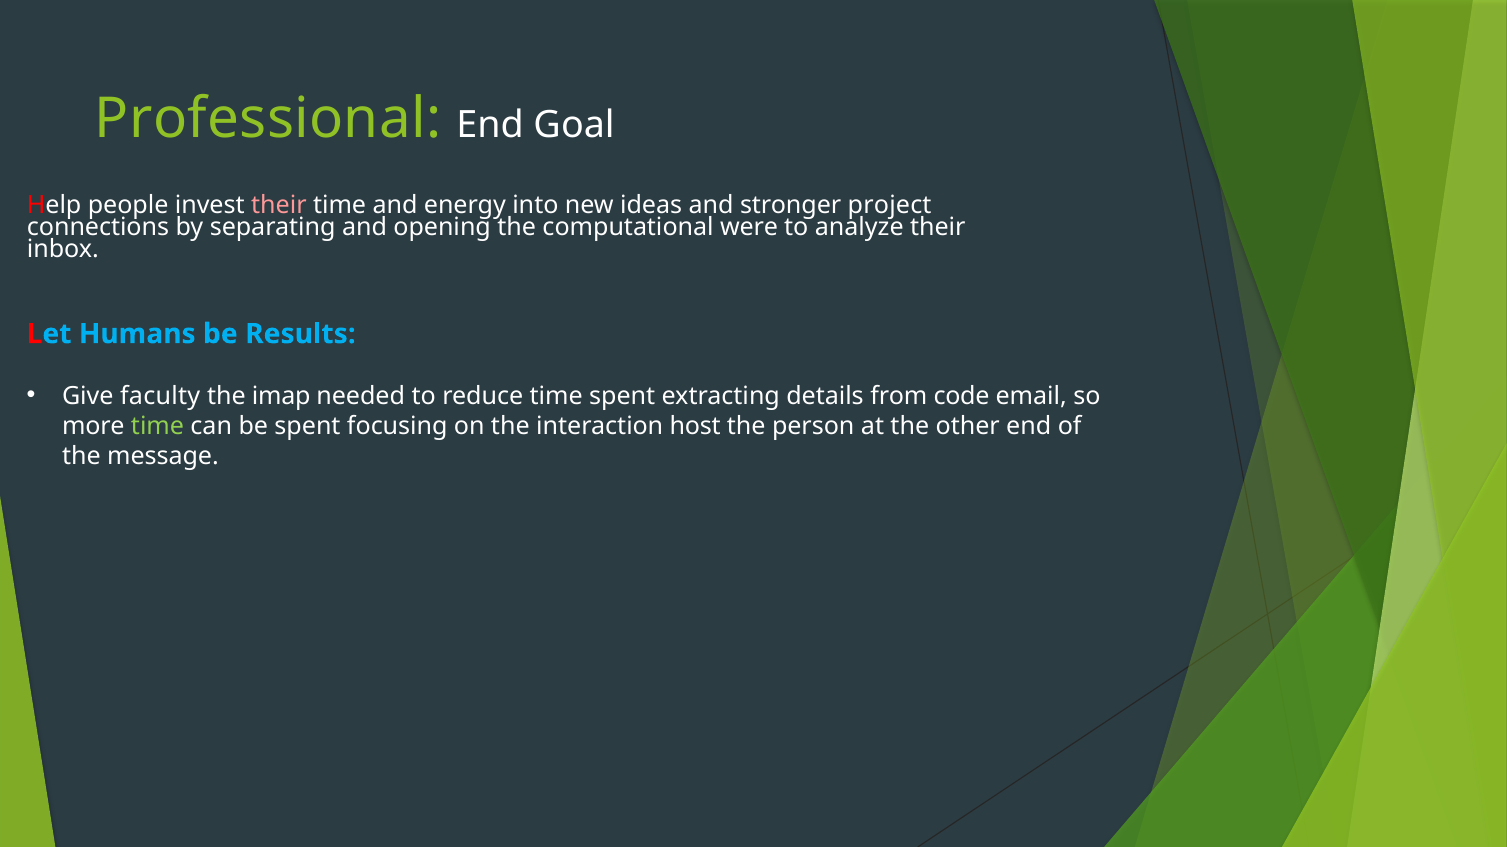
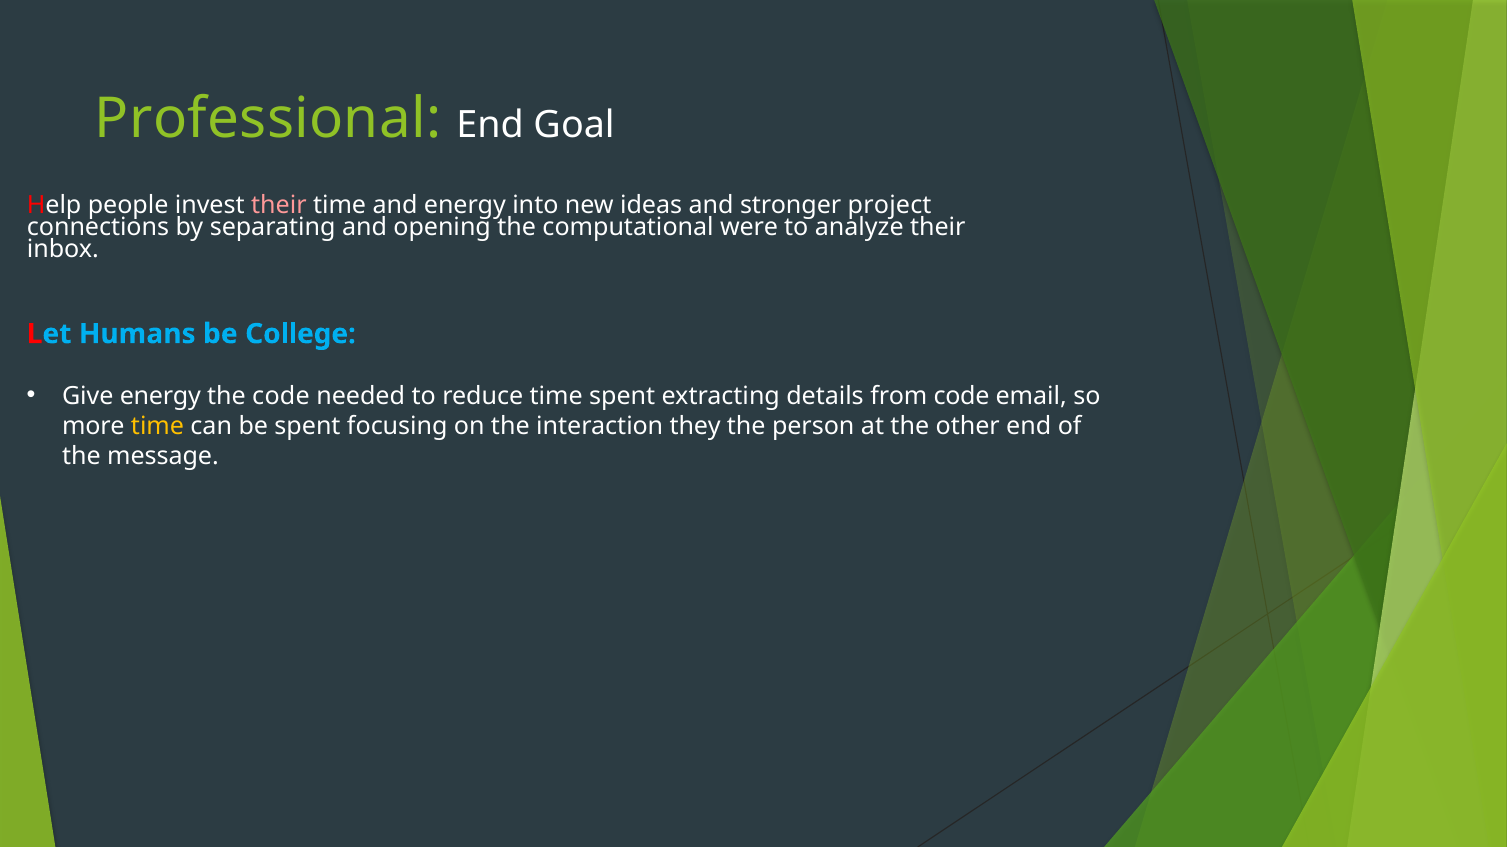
Results: Results -> College
Give faculty: faculty -> energy
the imap: imap -> code
time at (158, 426) colour: light green -> yellow
host: host -> they
